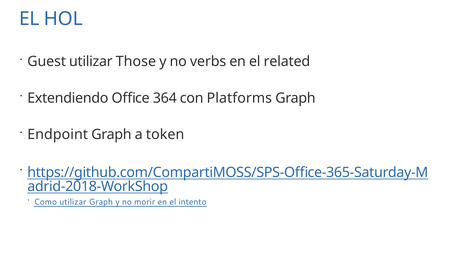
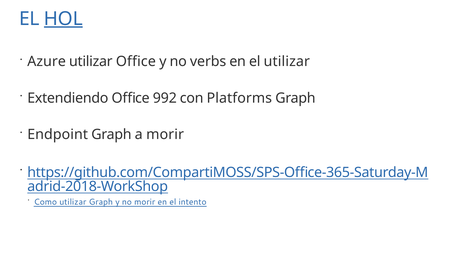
HOL underline: none -> present
Guest: Guest -> Azure
utilizar Those: Those -> Office
el related: related -> utilizar
364: 364 -> 992
a token: token -> morir
